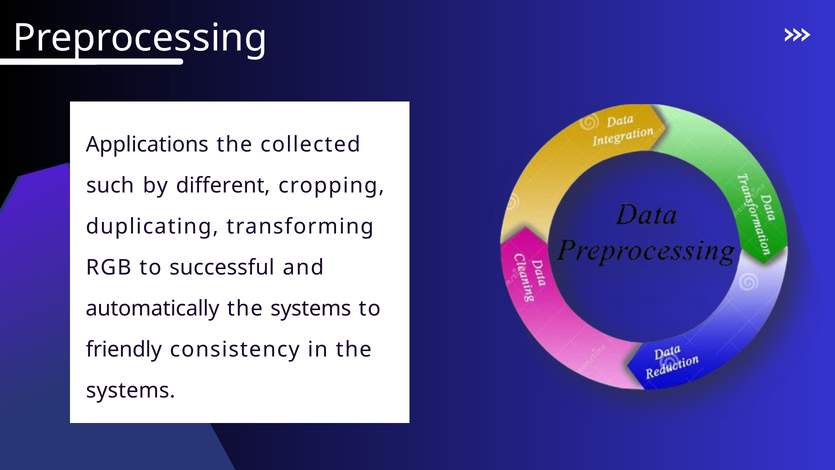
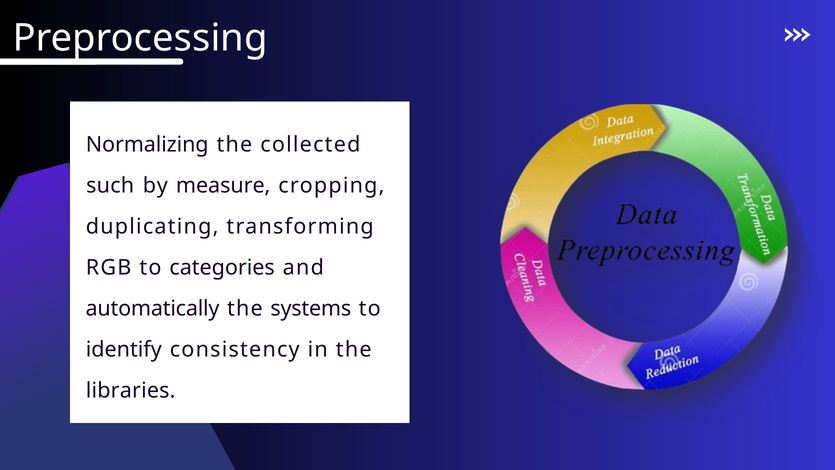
Applications: Applications -> Normalizing
different: different -> measure
successful: successful -> categories
friendly: friendly -> identify
systems at (131, 390): systems -> libraries
